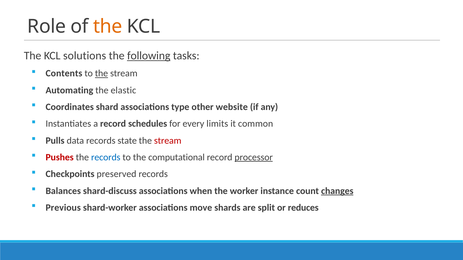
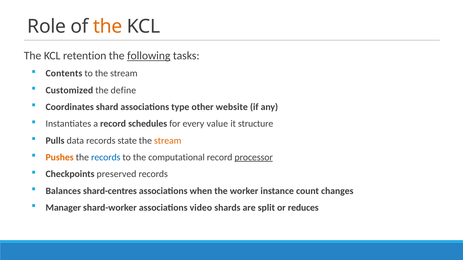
solutions: solutions -> retention
the at (101, 74) underline: present -> none
Automating: Automating -> Customized
elastic: elastic -> define
limits: limits -> value
common: common -> structure
stream at (168, 141) colour: red -> orange
Pushes colour: red -> orange
shard-discuss: shard-discuss -> shard-centres
changes underline: present -> none
Previous: Previous -> Manager
move: move -> video
